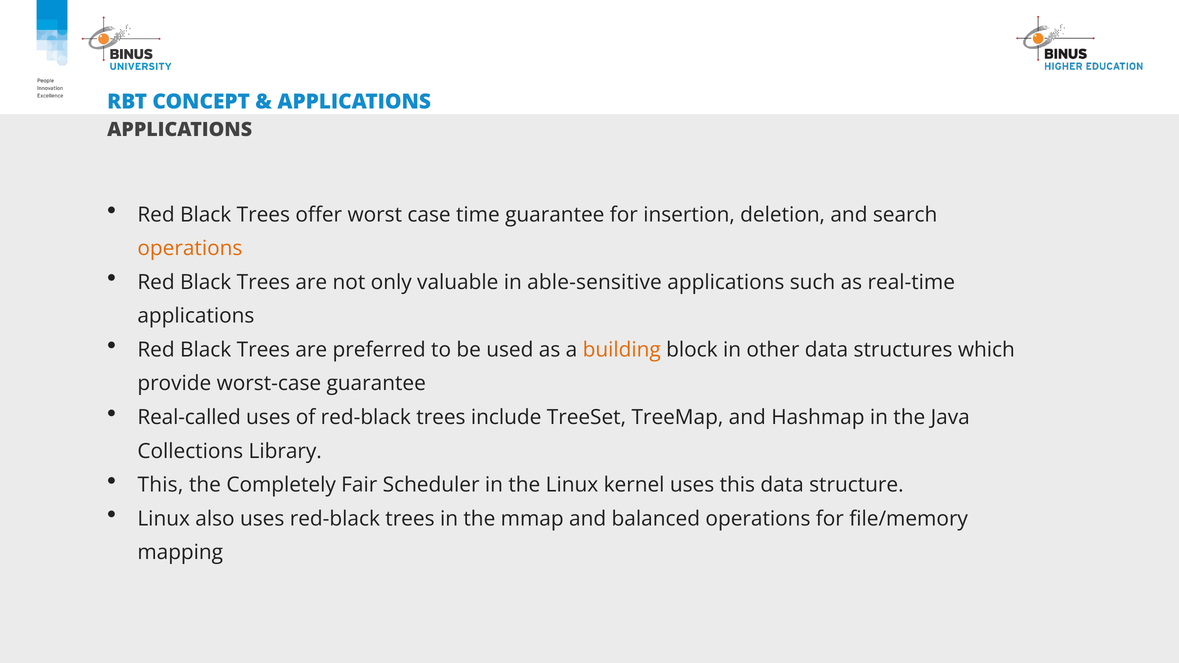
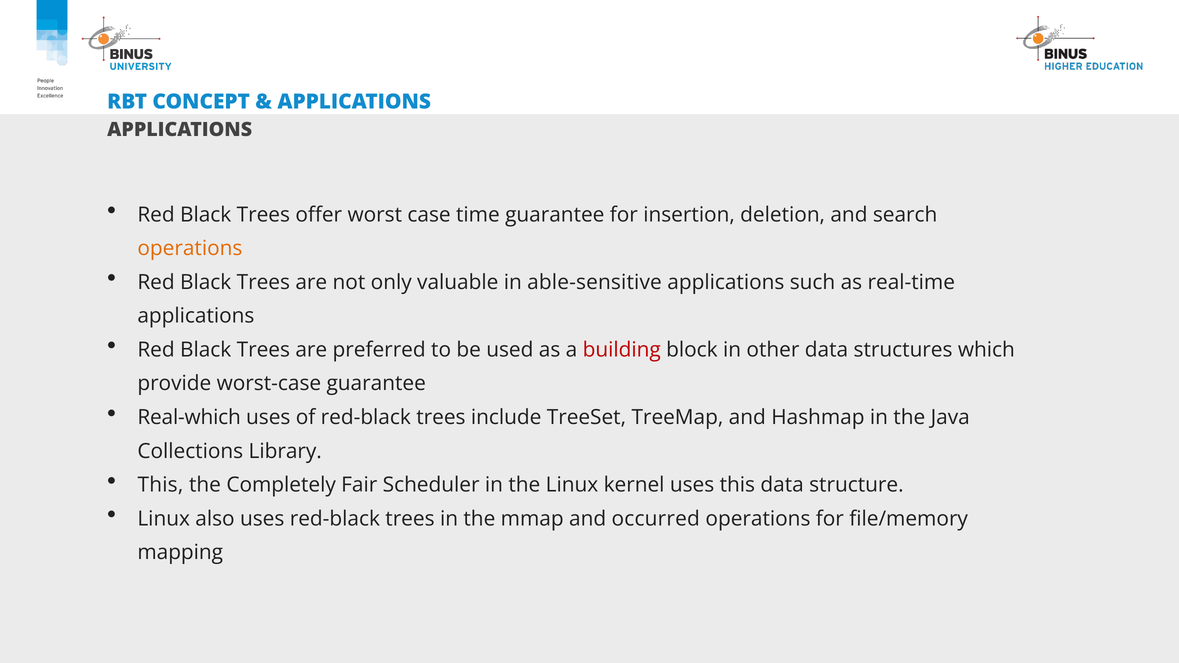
building colour: orange -> red
Real-called: Real-called -> Real-which
balanced: balanced -> occurred
